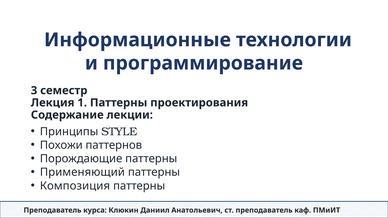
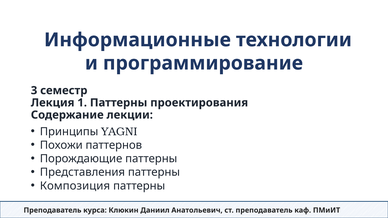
STYLE: STYLE -> YAGNI
Применяющий: Применяющий -> Представления
